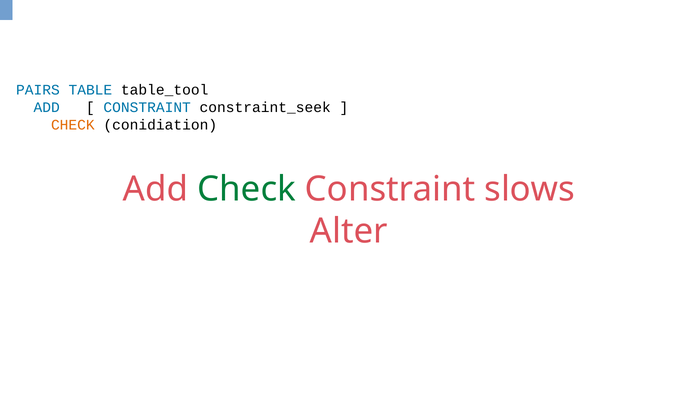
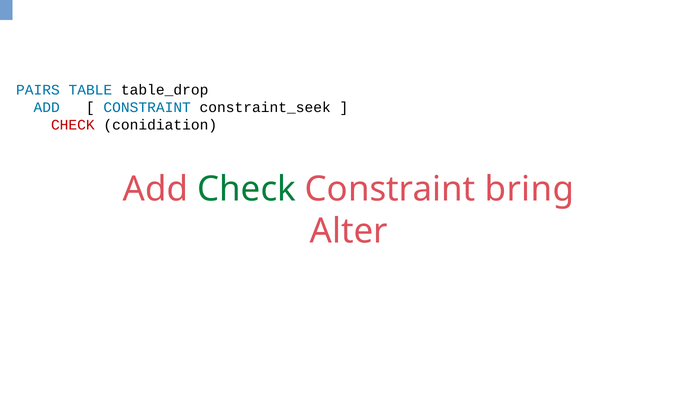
table_tool: table_tool -> table_drop
CHECK at (73, 125) colour: orange -> red
slows: slows -> bring
